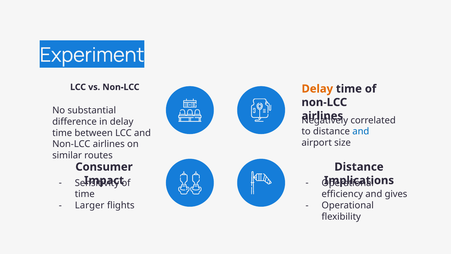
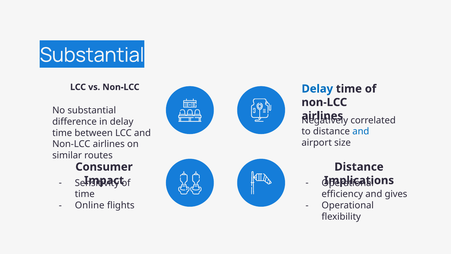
Experiment at (92, 55): Experiment -> Substantial
Delay at (317, 89) colour: orange -> blue
Larger: Larger -> Online
